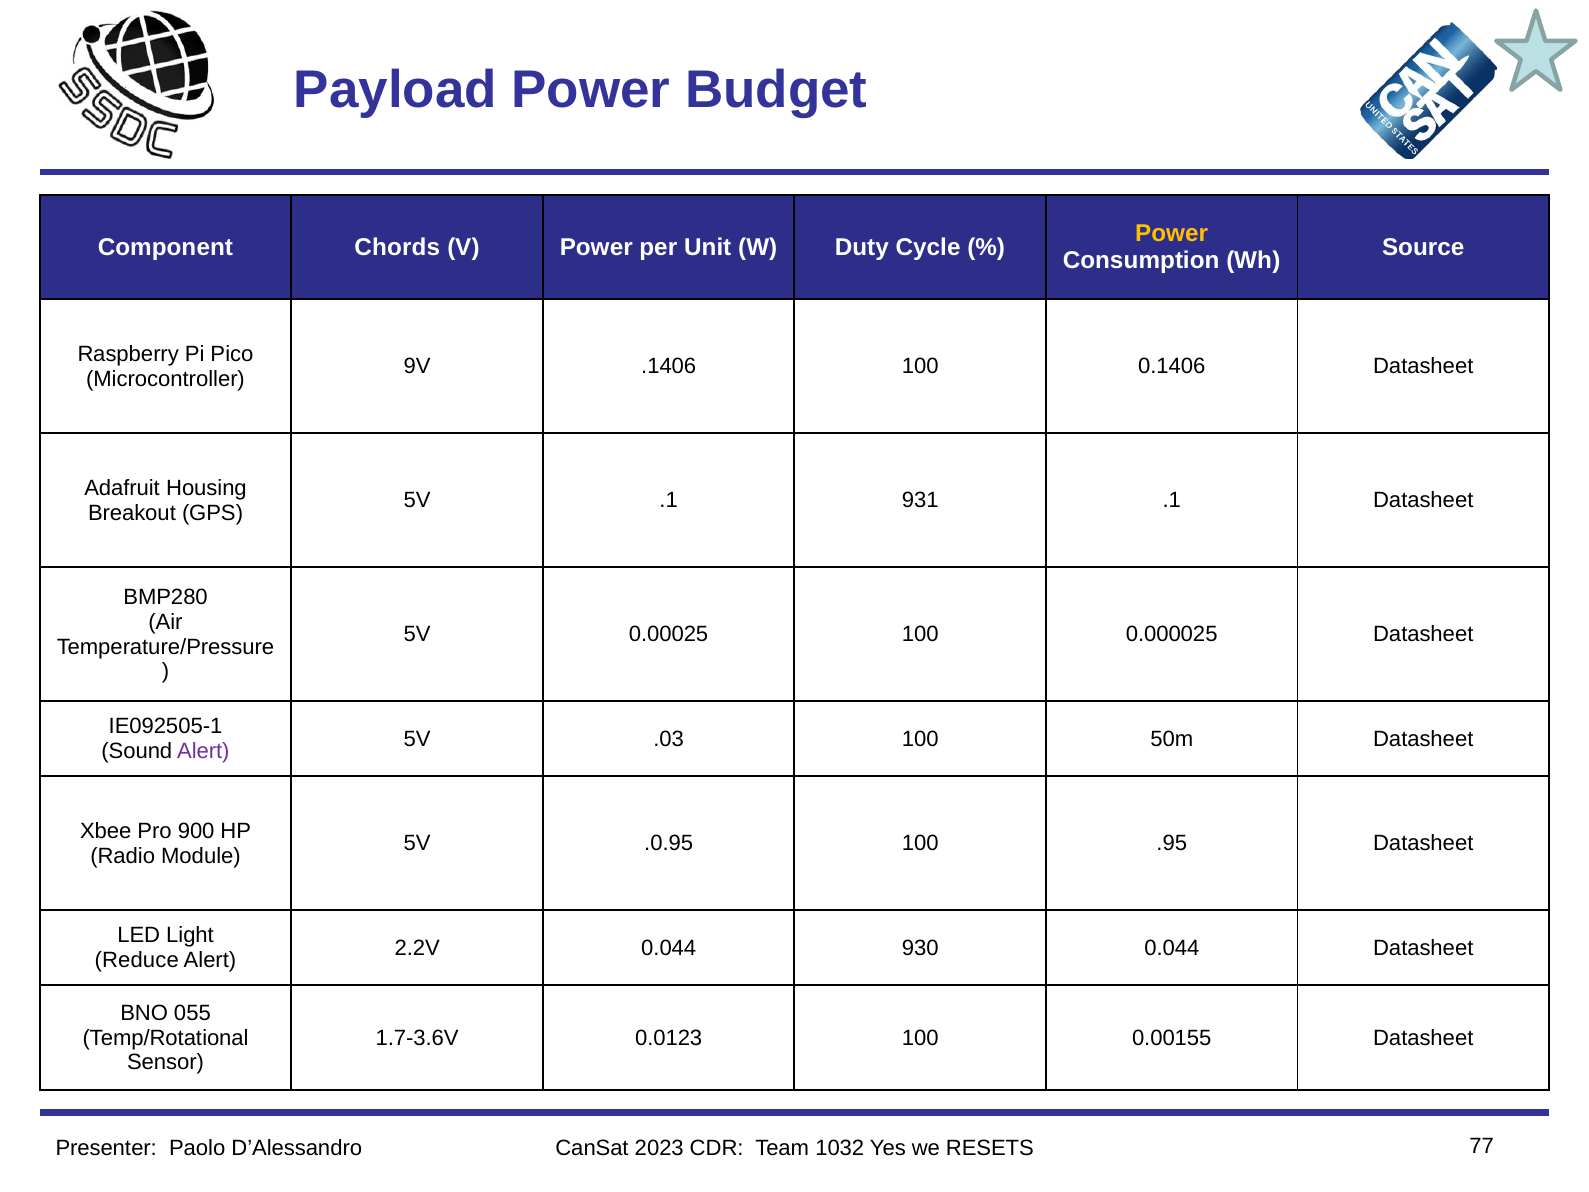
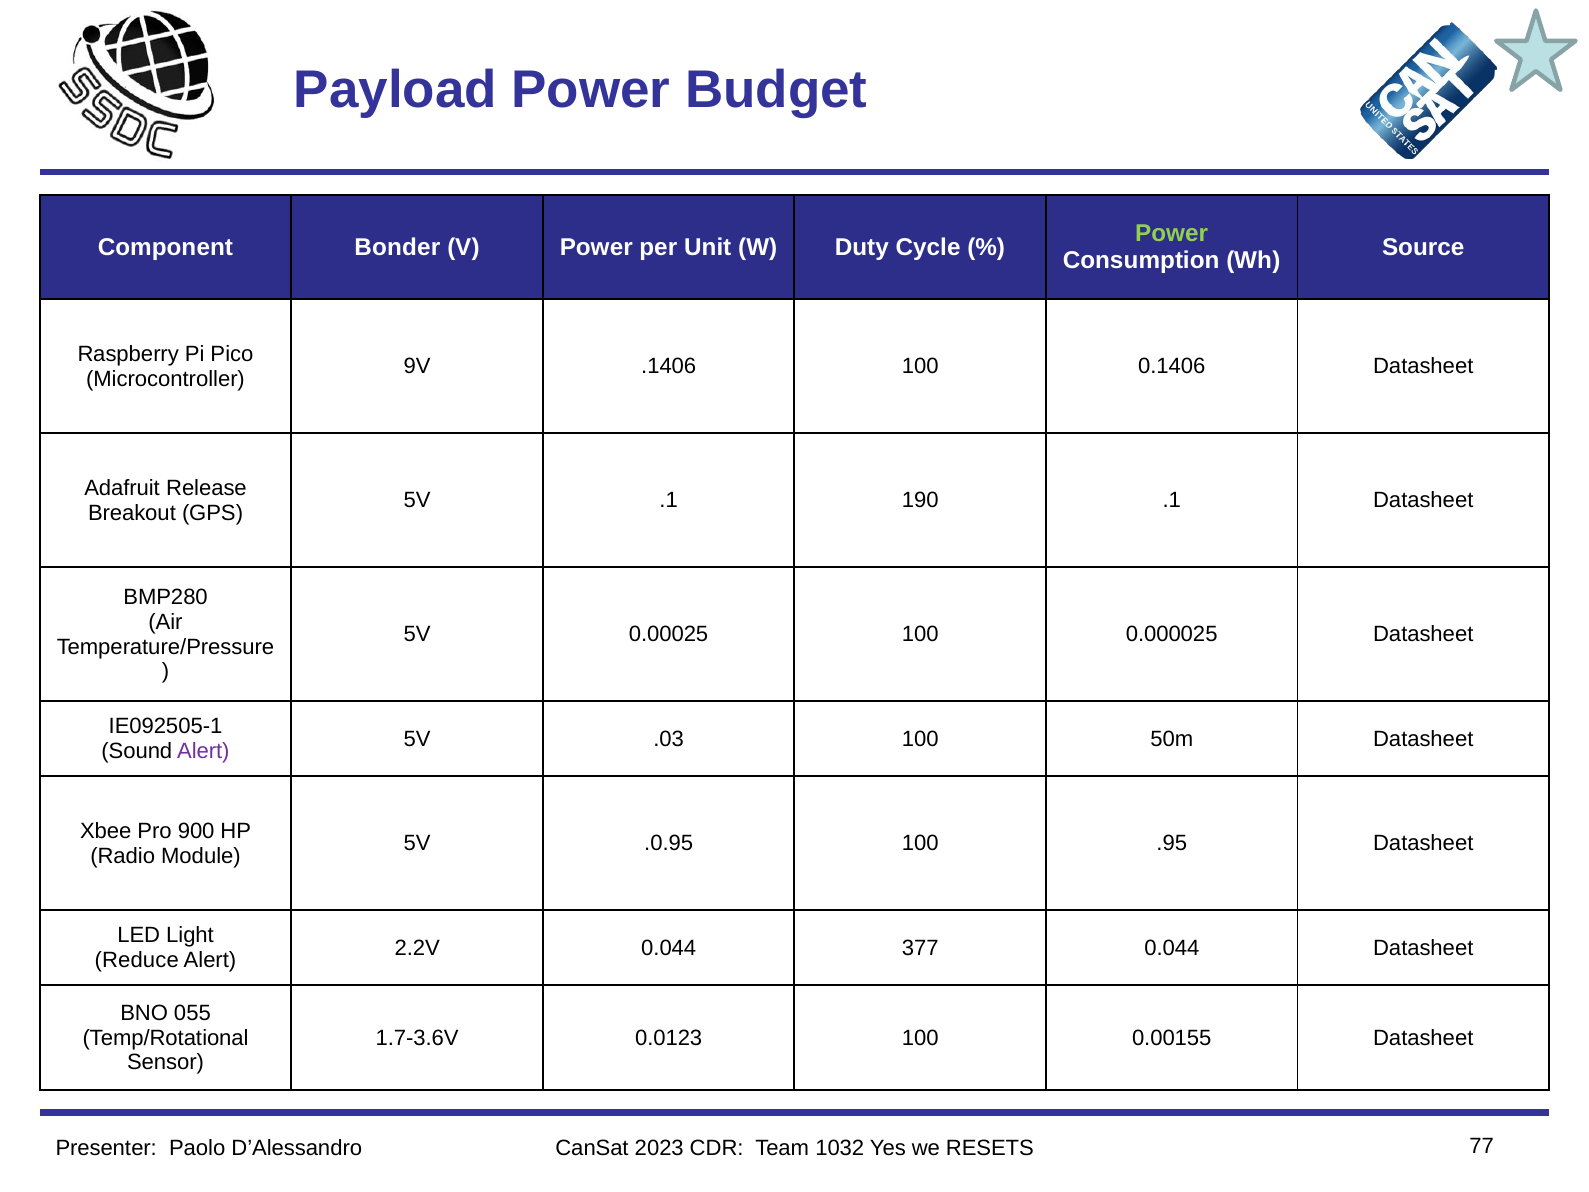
Power at (1172, 234) colour: yellow -> light green
Chords: Chords -> Bonder
Housing: Housing -> Release
931: 931 -> 190
930: 930 -> 377
